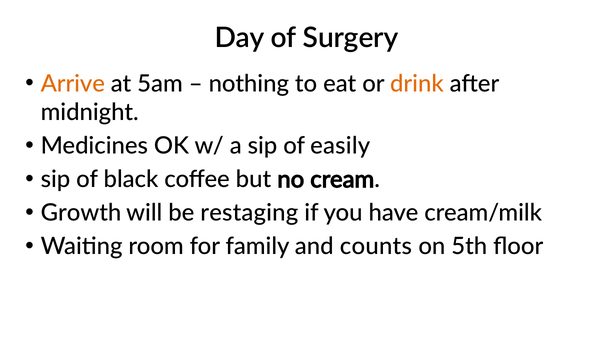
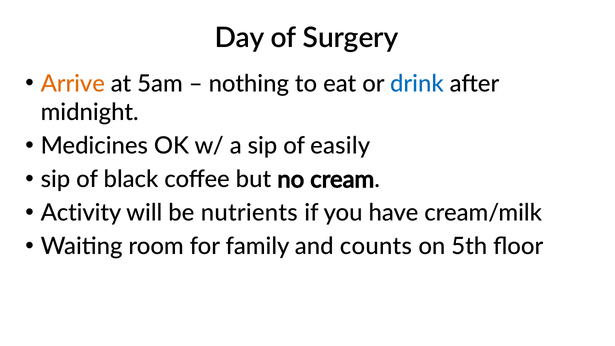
drink colour: orange -> blue
Growth: Growth -> Activity
restaging: restaging -> nutrients
